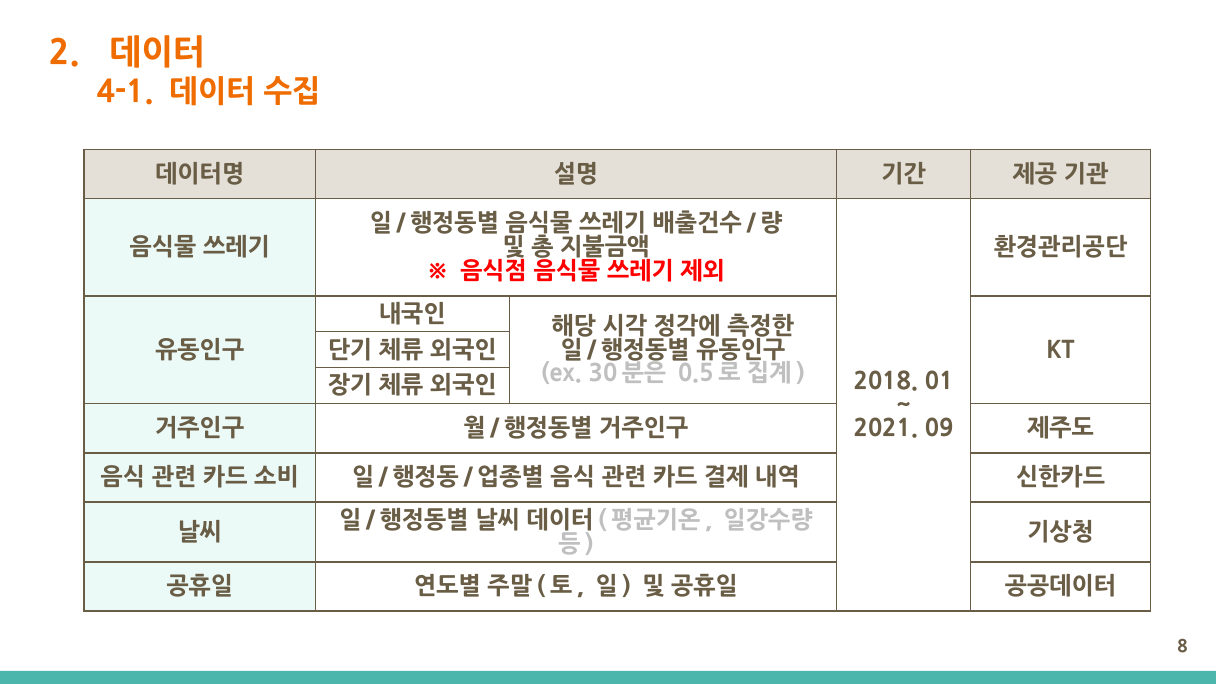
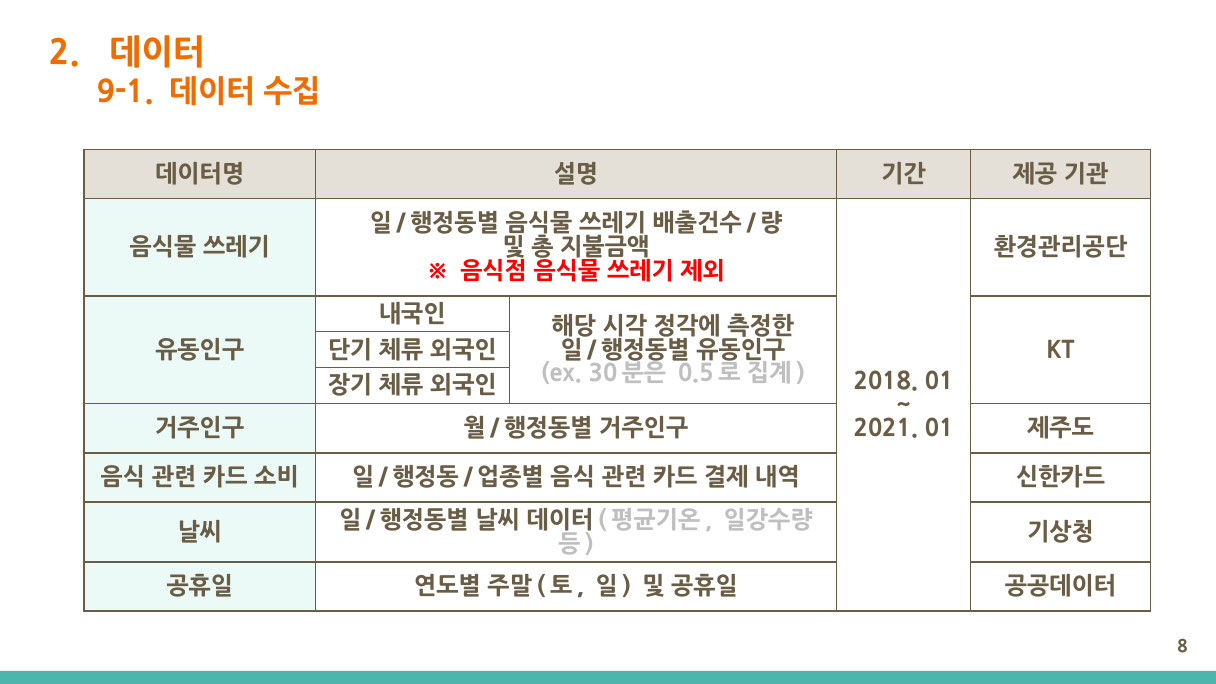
4-1: 4-1 -> 9-1
2021 09: 09 -> 01
